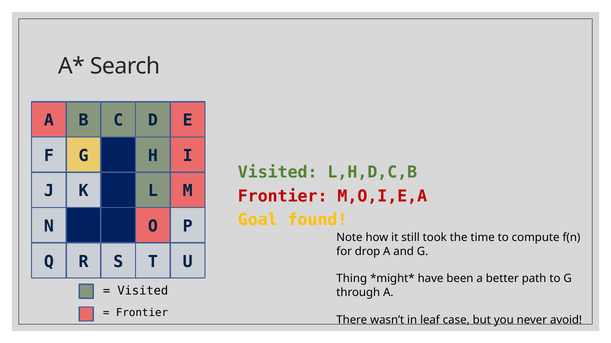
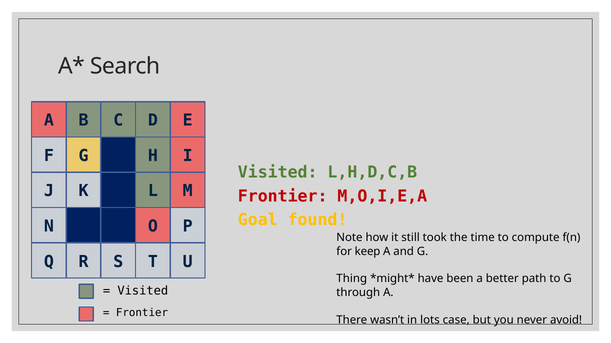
drop: drop -> keep
leaf: leaf -> lots
